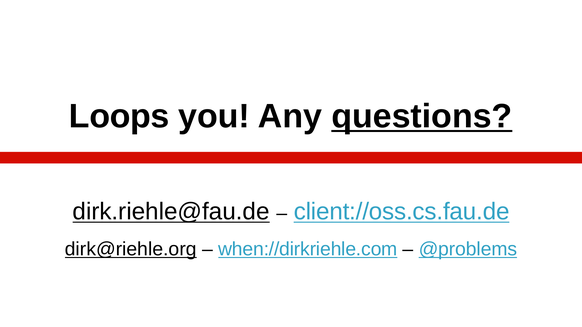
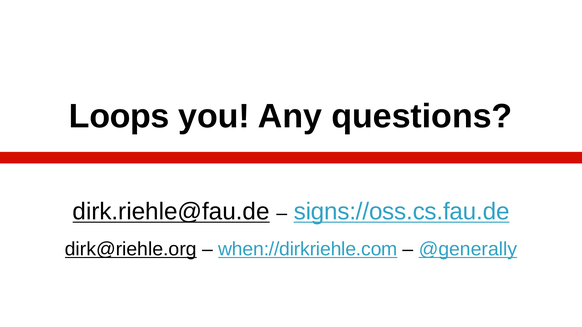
questions underline: present -> none
client://oss.cs.fau.de: client://oss.cs.fau.de -> signs://oss.cs.fau.de
@problems: @problems -> @generally
